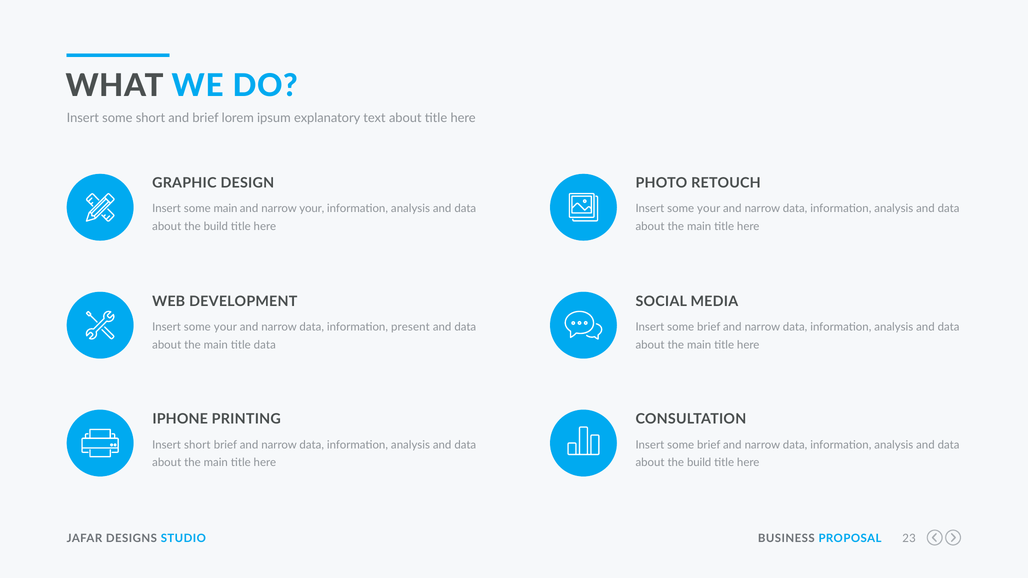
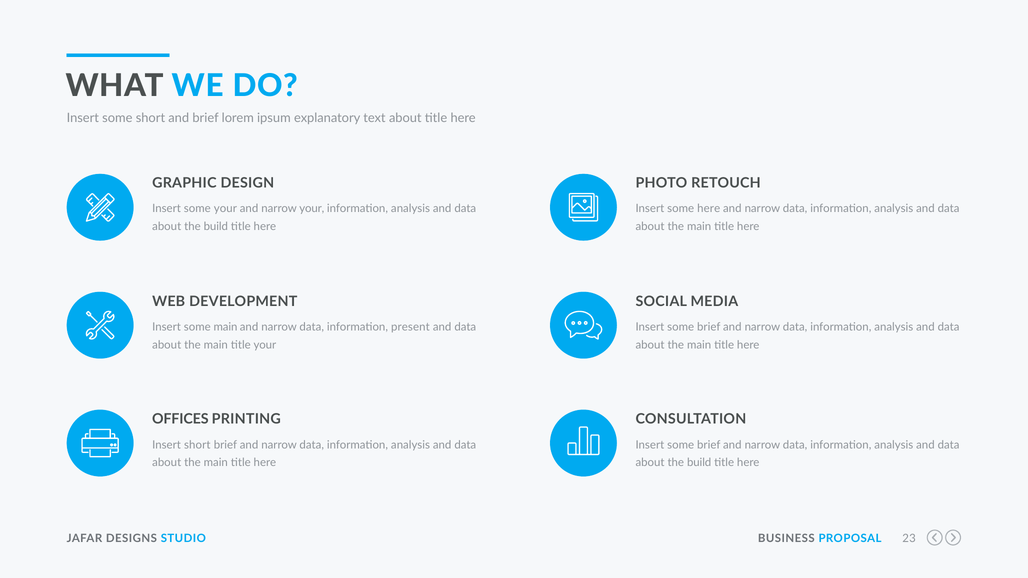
some main: main -> your
your at (709, 209): your -> here
your at (225, 327): your -> main
title data: data -> your
IPHONE: IPHONE -> OFFICES
